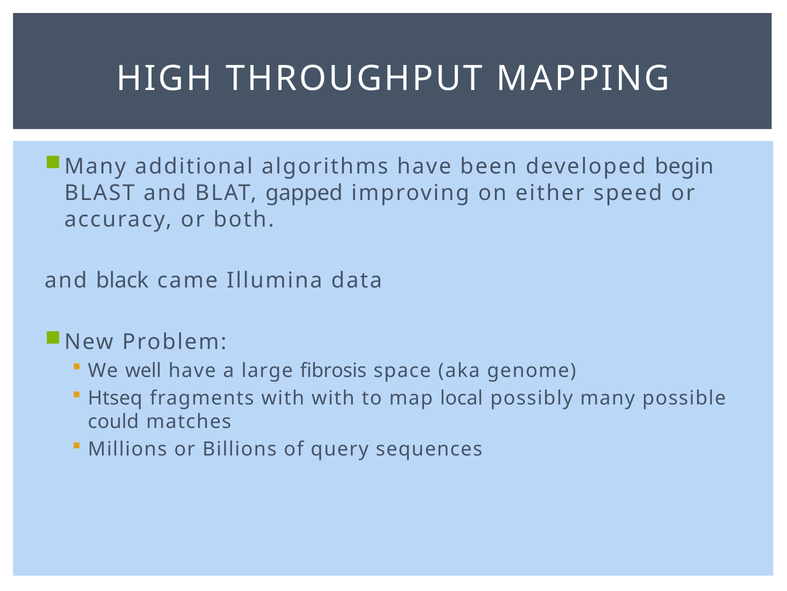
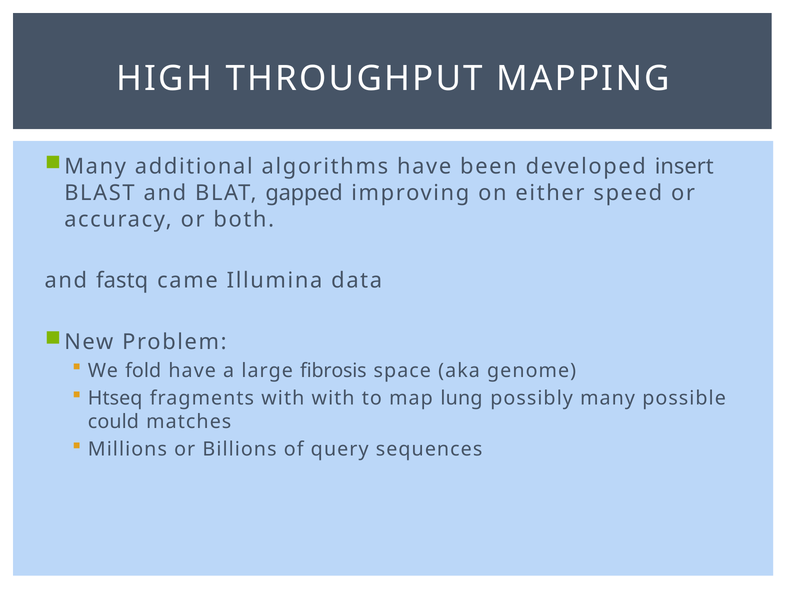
begin: begin -> insert
black: black -> fastq
well: well -> fold
local: local -> lung
